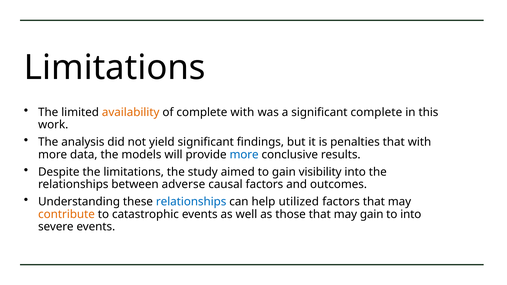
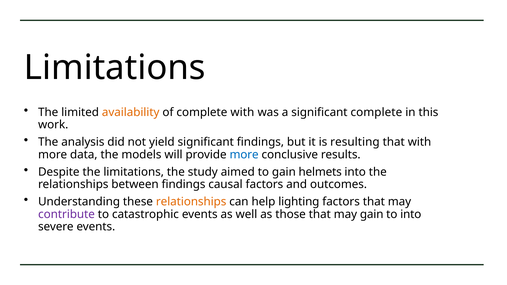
penalties: penalties -> resulting
visibility: visibility -> helmets
between adverse: adverse -> findings
relationships at (191, 202) colour: blue -> orange
utilized: utilized -> lighting
contribute colour: orange -> purple
